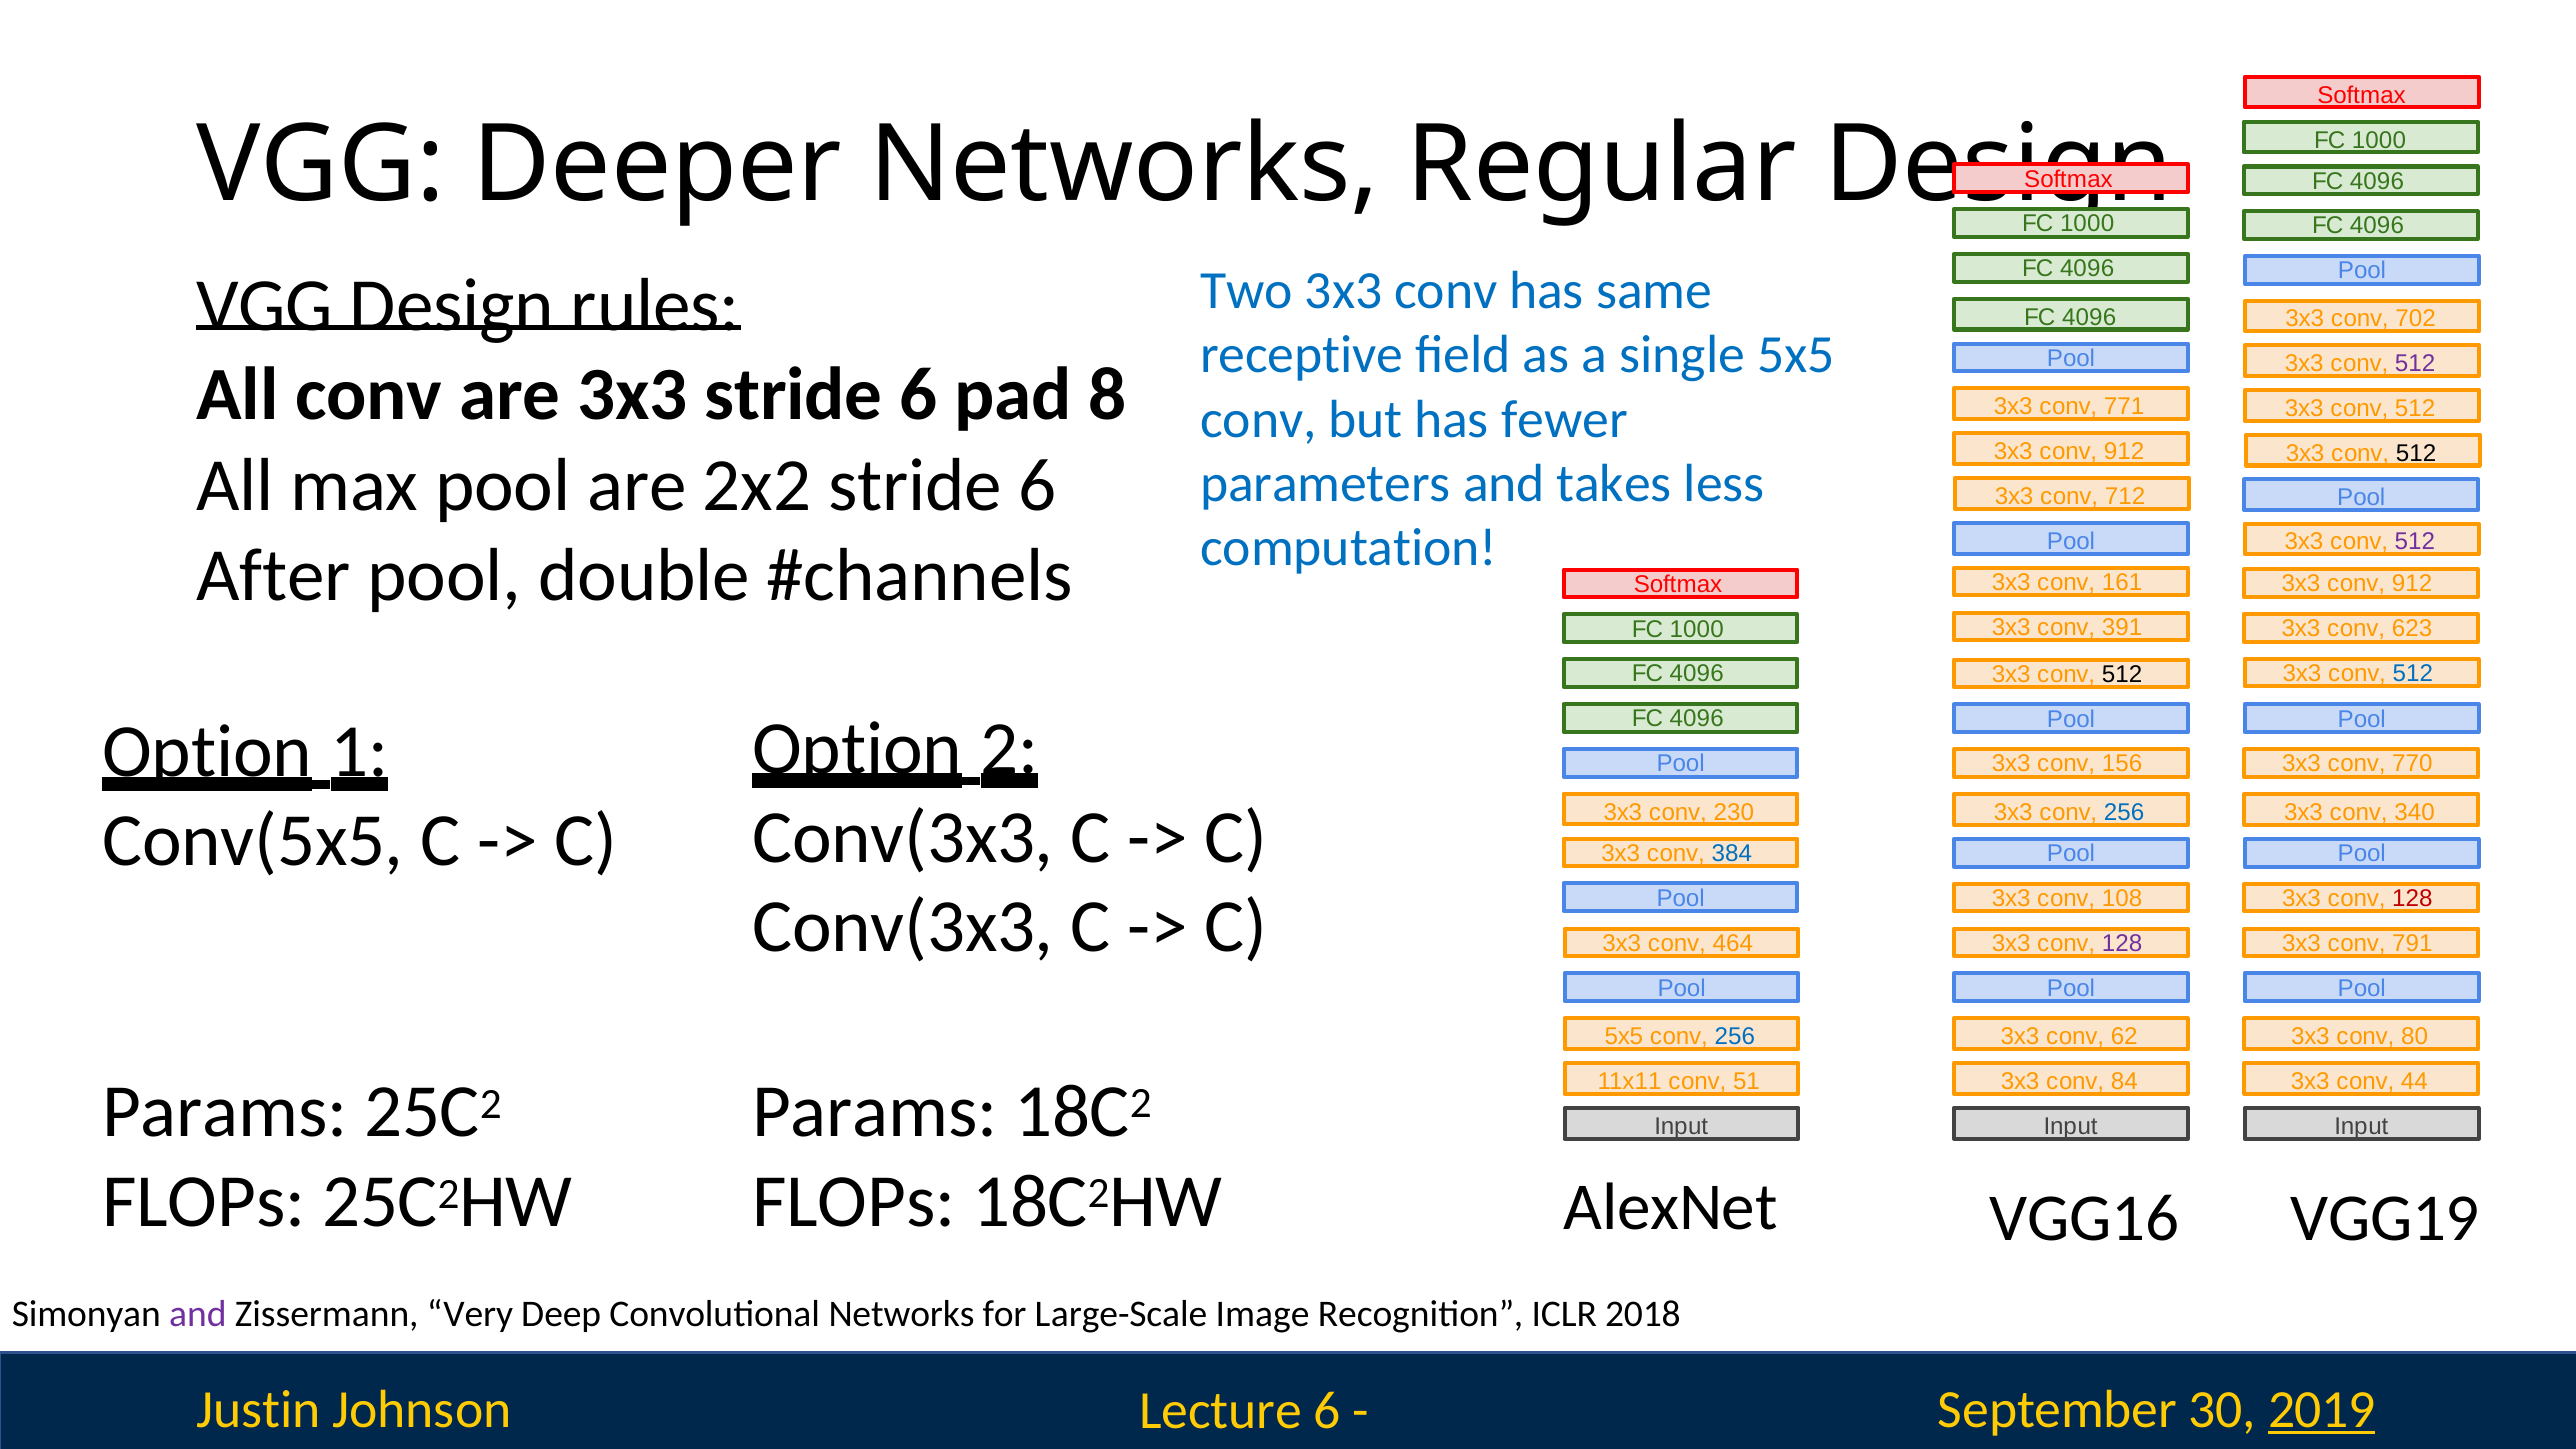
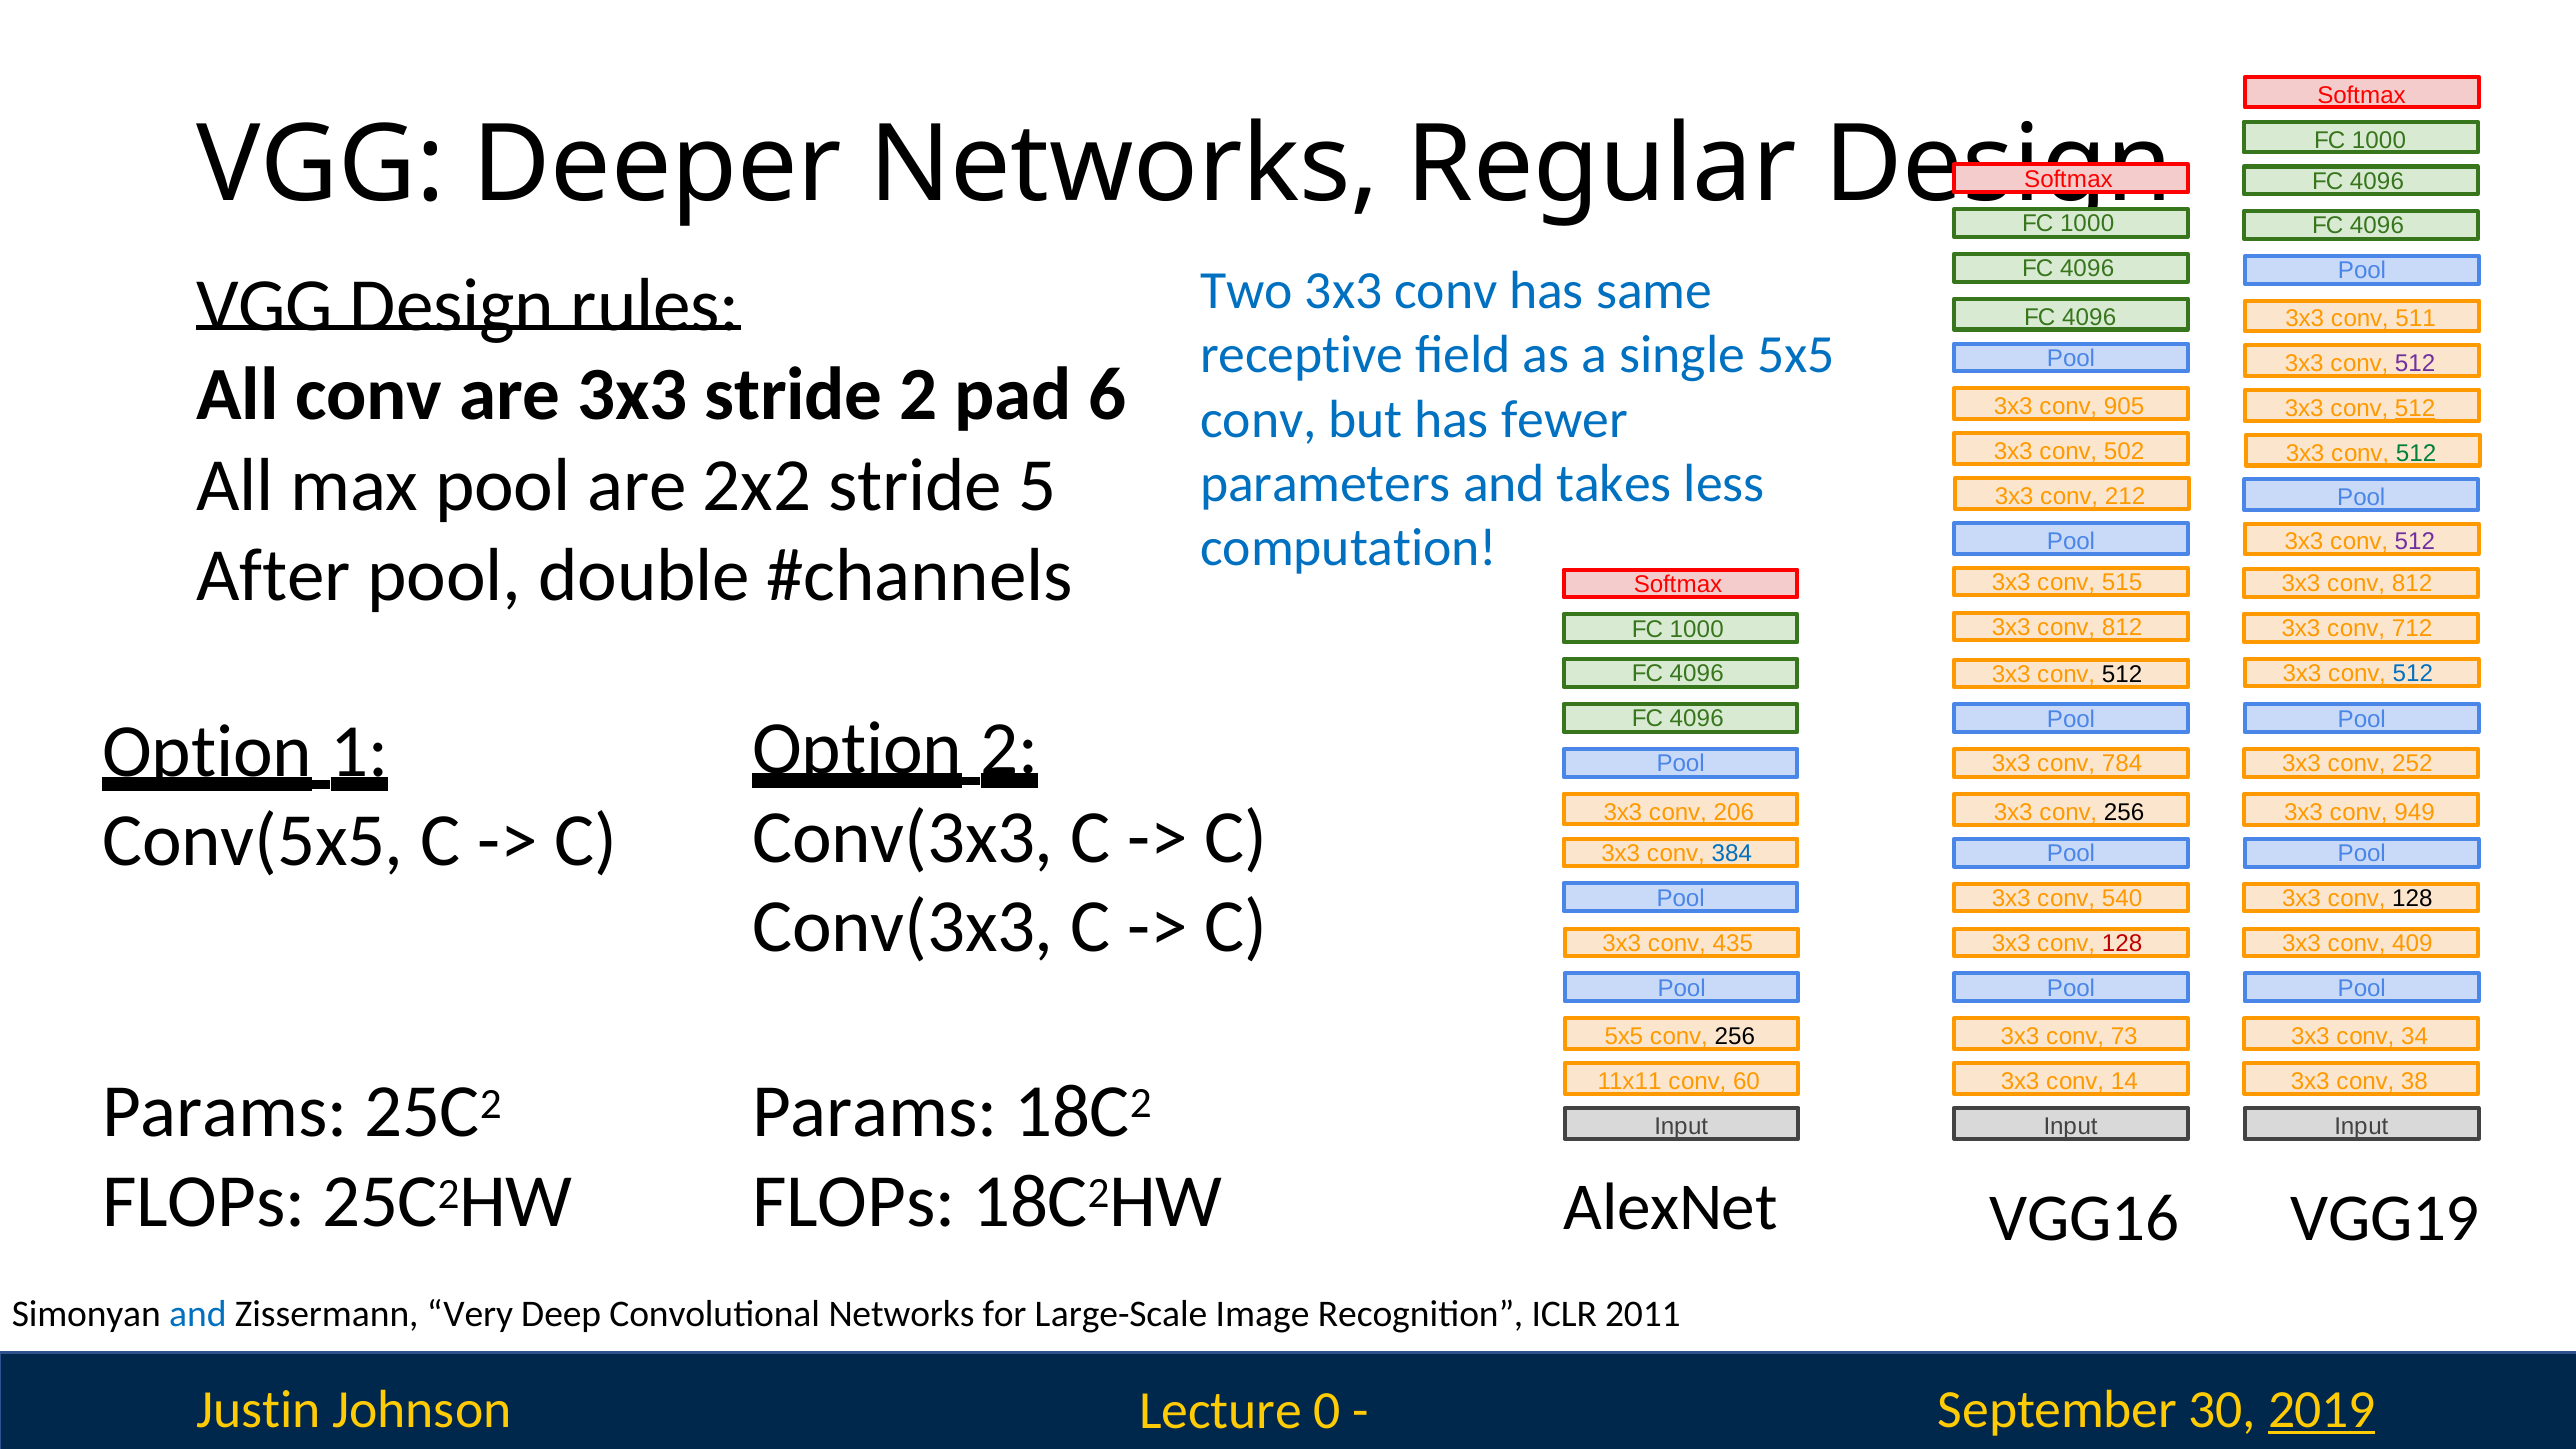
702: 702 -> 511
3x3 stride 6: 6 -> 2
8: 8 -> 6
771: 771 -> 905
512 at (2415, 408) underline: none -> present
912 at (2124, 452): 912 -> 502
512 at (2416, 453) colour: black -> green
2x2 stride 6: 6 -> 5
712: 712 -> 212
161: 161 -> 515
912 at (2412, 584): 912 -> 812
391 at (2122, 627): 391 -> 812
623: 623 -> 712
156: 156 -> 784
770: 770 -> 252
230: 230 -> 206
256 at (2124, 813) colour: blue -> black
340: 340 -> 949
108: 108 -> 540
128 at (2412, 898) colour: red -> black
464: 464 -> 435
128 at (2122, 943) colour: purple -> red
791: 791 -> 409
256 at (1735, 1037) colour: blue -> black
62: 62 -> 73
80: 80 -> 34
51: 51 -> 60
84: 84 -> 14
44: 44 -> 38
and at (198, 1314) colour: purple -> blue
2018: 2018 -> 2011
Lecture 6: 6 -> 0
